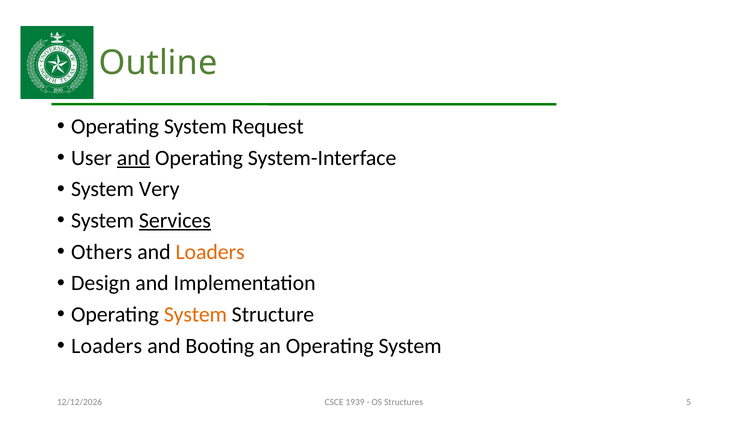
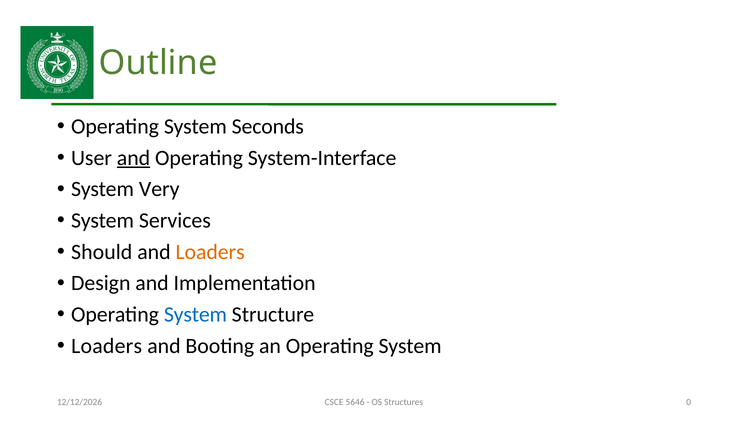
Request: Request -> Seconds
Services underline: present -> none
Others: Others -> Should
System at (195, 314) colour: orange -> blue
1939: 1939 -> 5646
5: 5 -> 0
